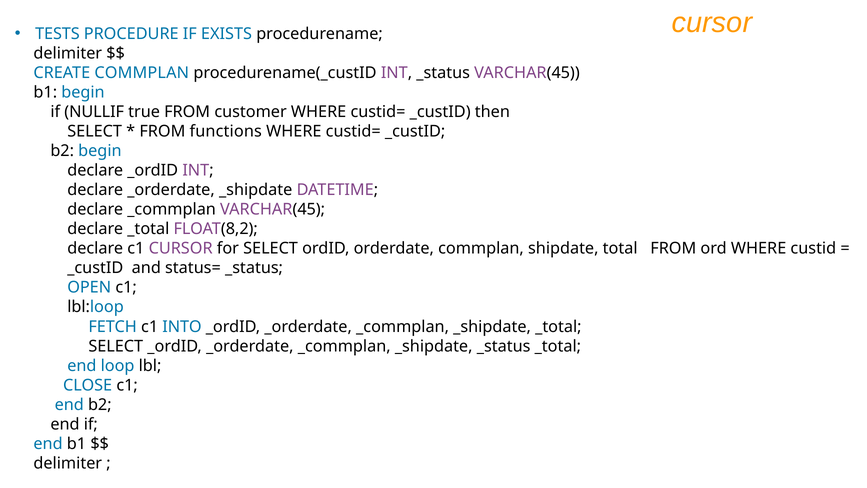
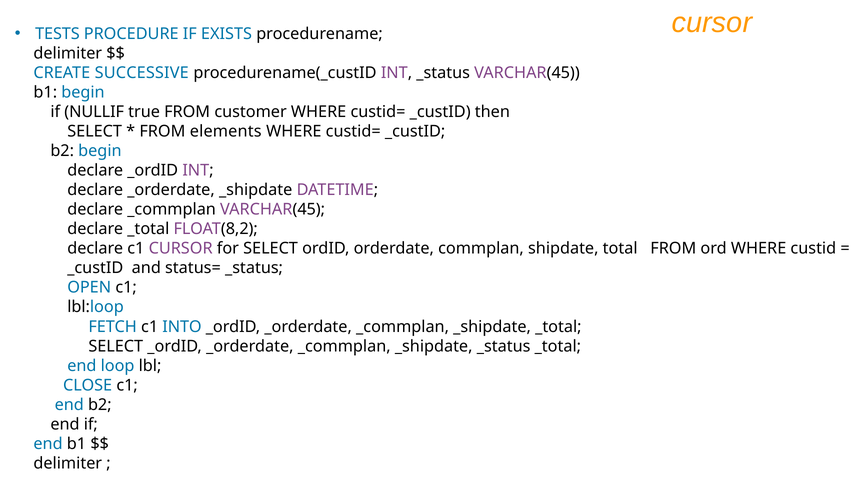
CREATE COMMPLAN: COMMPLAN -> SUCCESSIVE
functions: functions -> elements
